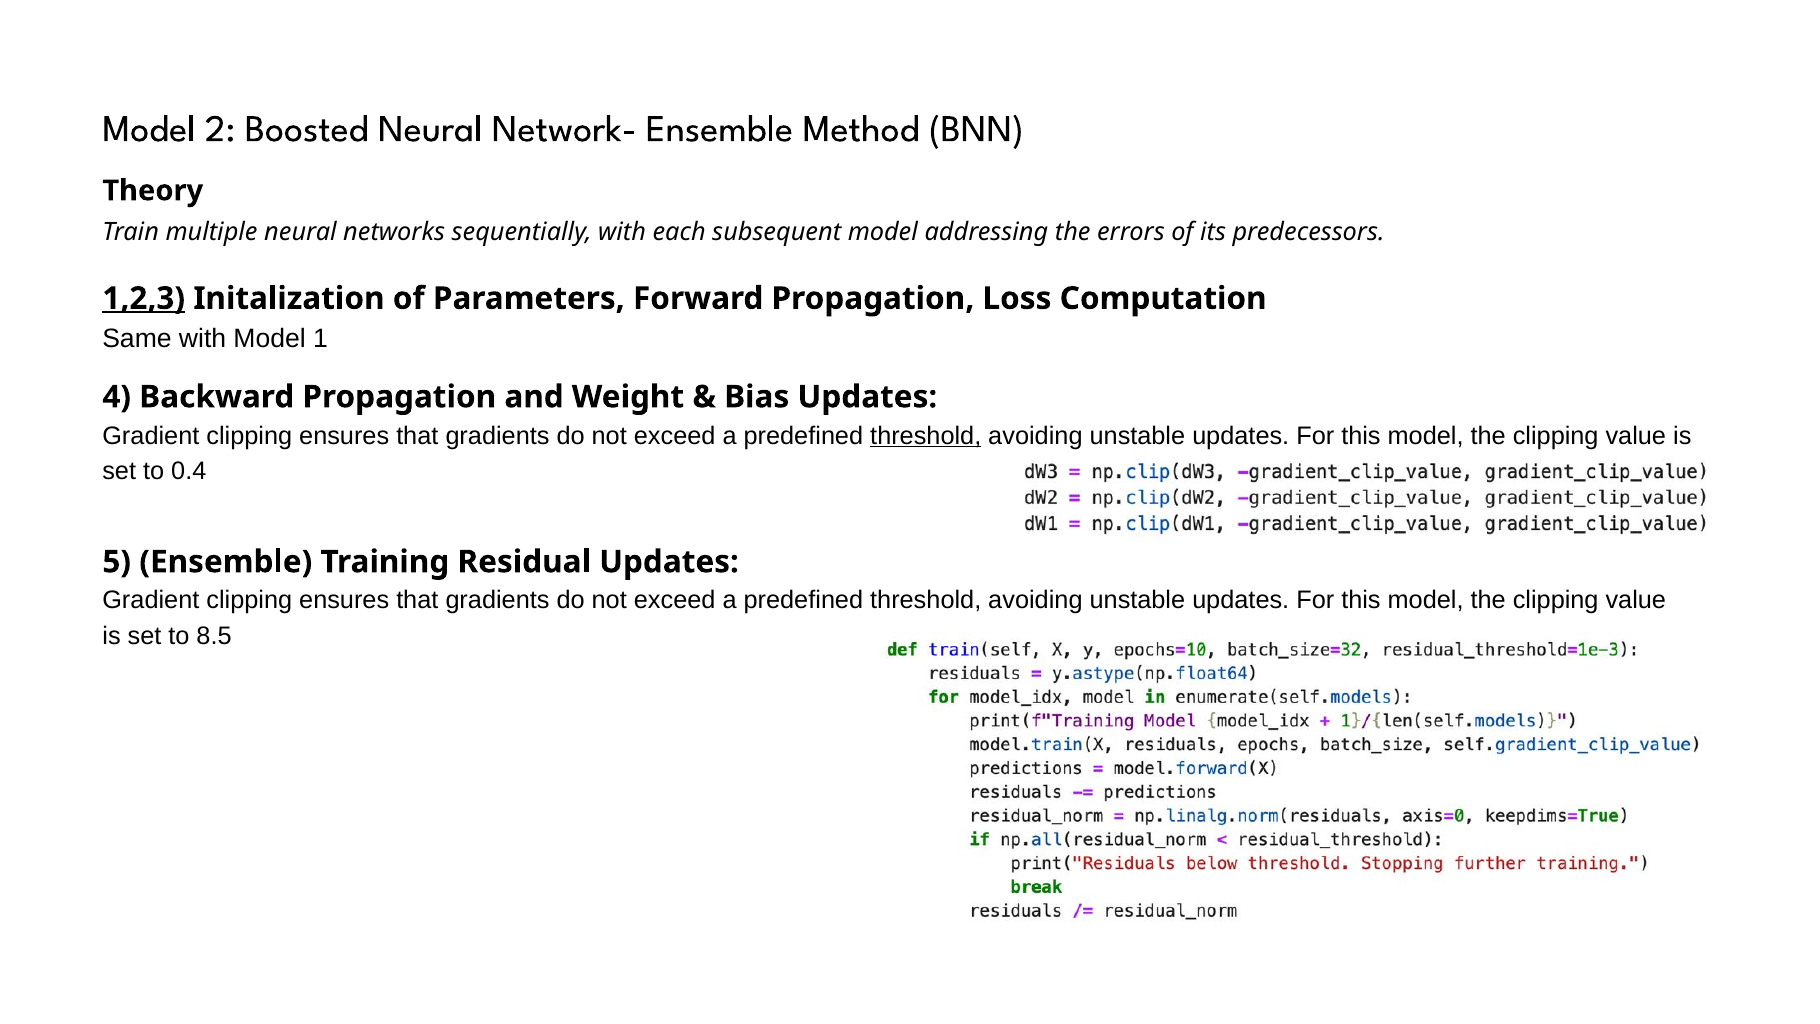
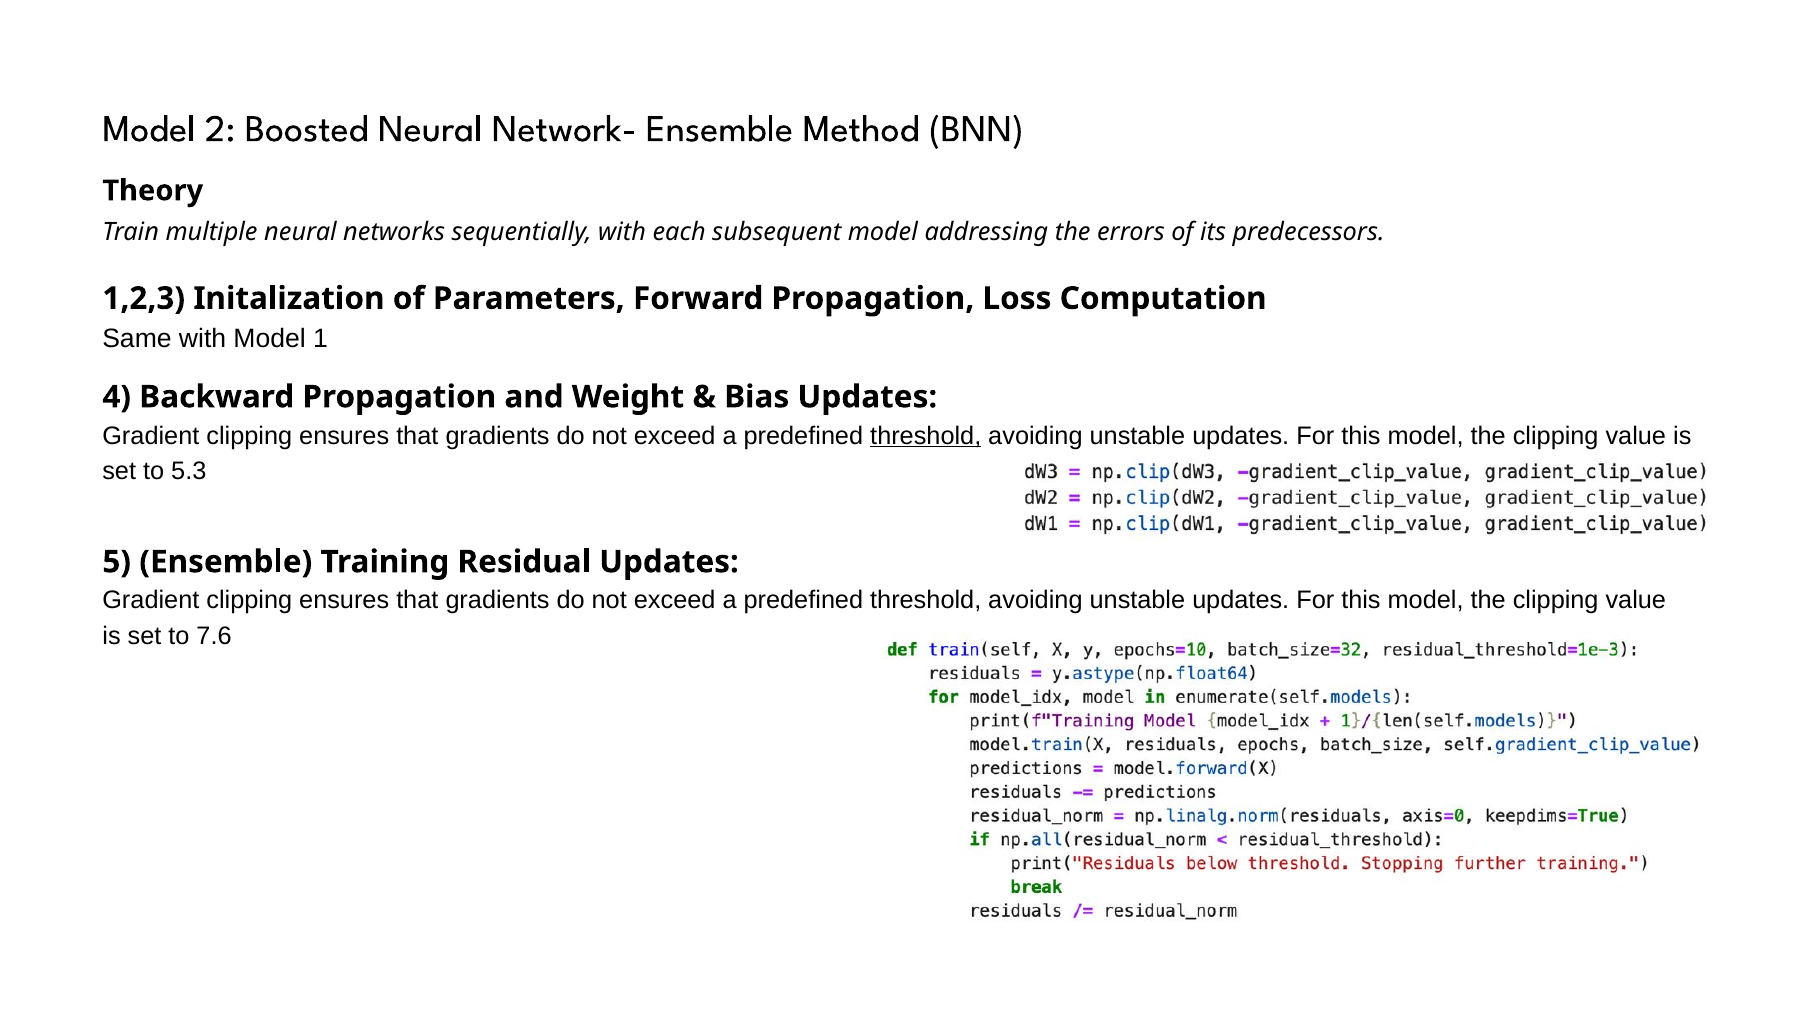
1,2,3 underline: present -> none
0.4: 0.4 -> 5.3
8.5: 8.5 -> 7.6
